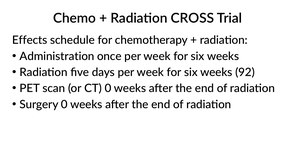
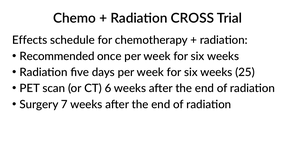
Administration: Administration -> Recommended
92: 92 -> 25
CT 0: 0 -> 6
Surgery 0: 0 -> 7
